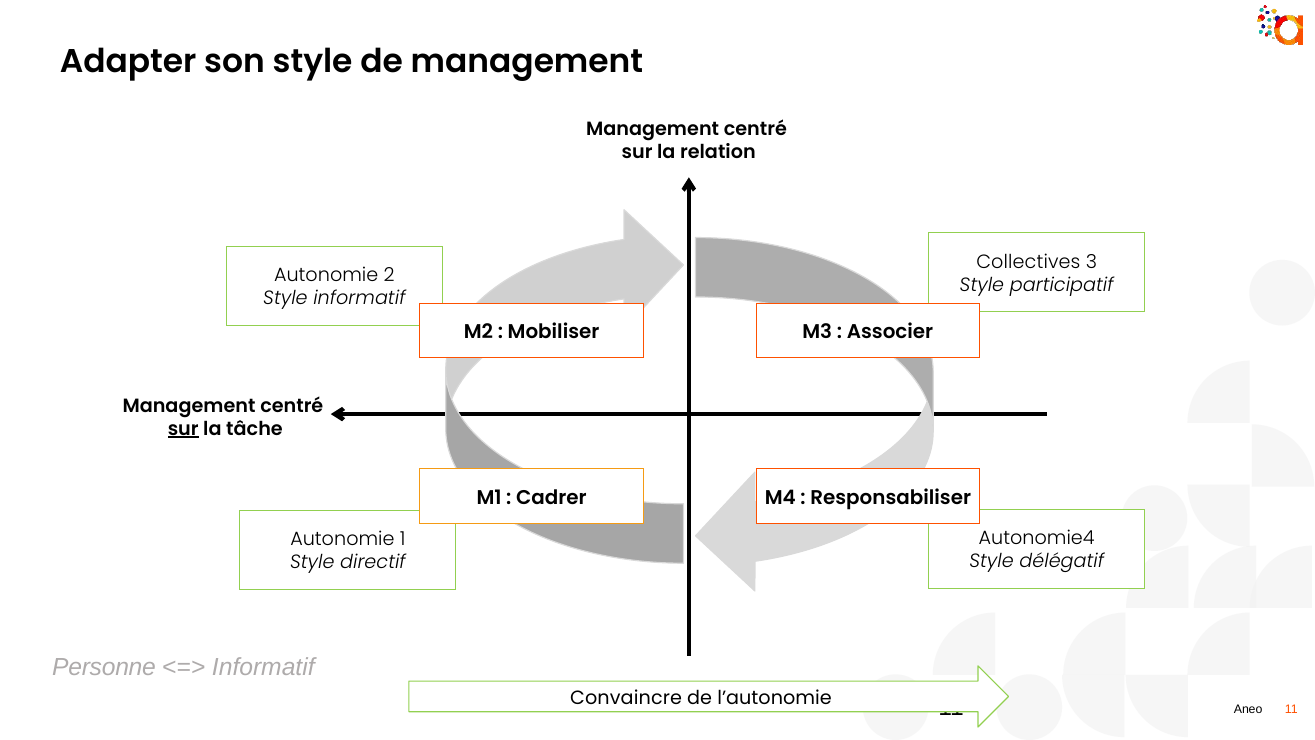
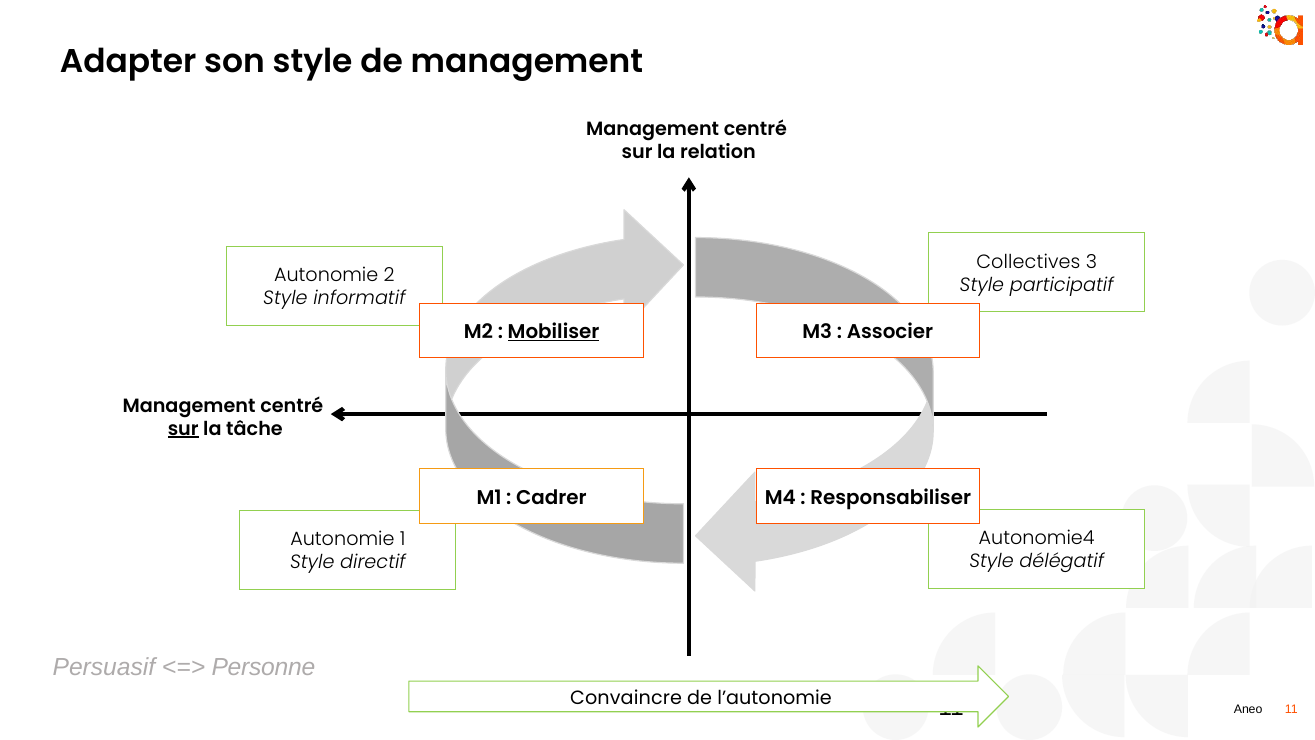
Mobiliser underline: none -> present
Personne: Personne -> Persuasif
Informatif at (263, 667): Informatif -> Personne
